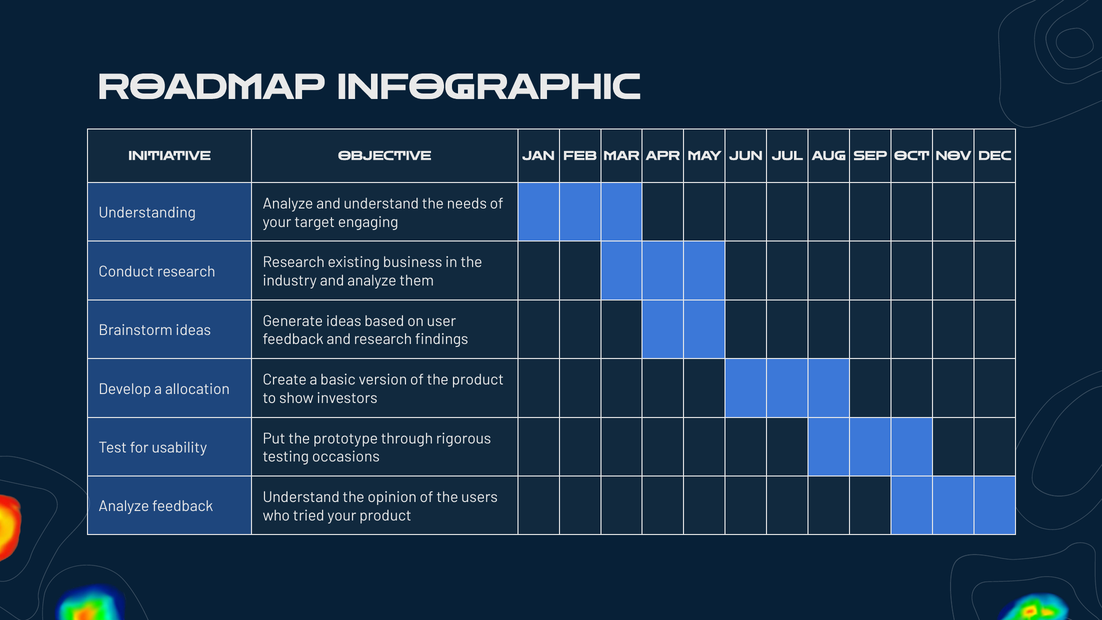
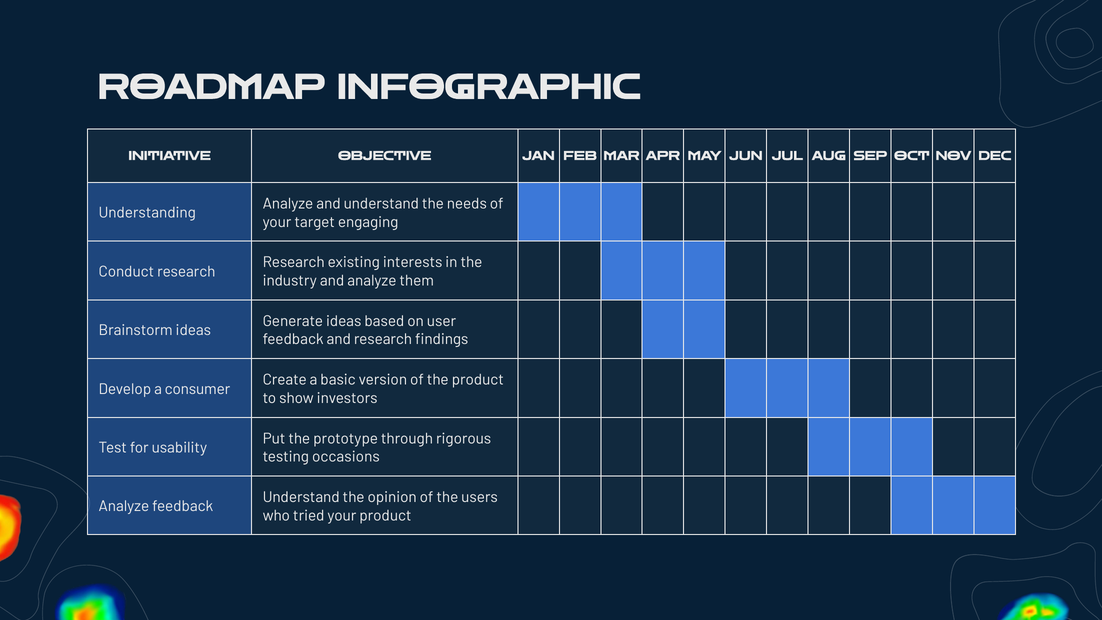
business: business -> interests
allocation: allocation -> consumer
